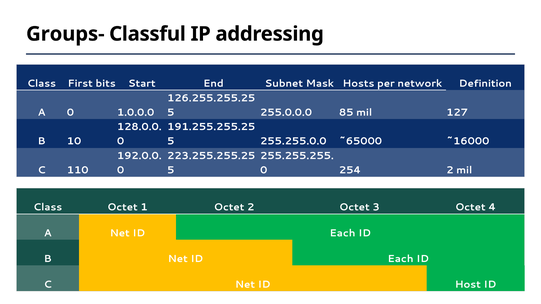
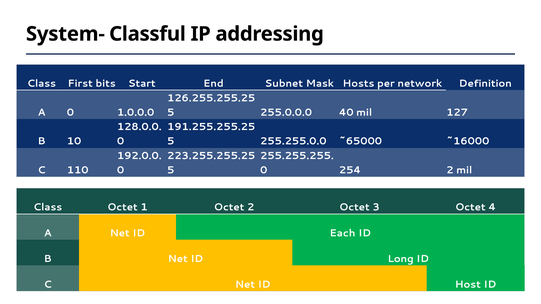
Groups-: Groups- -> System-
85: 85 -> 40
B Net ID Each: Each -> Long
